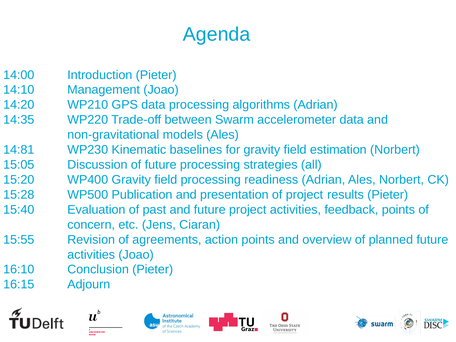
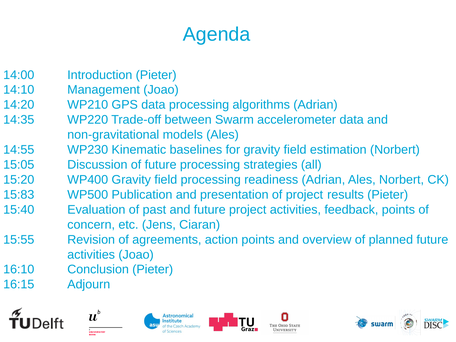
14:81: 14:81 -> 14:55
15:28: 15:28 -> 15:83
